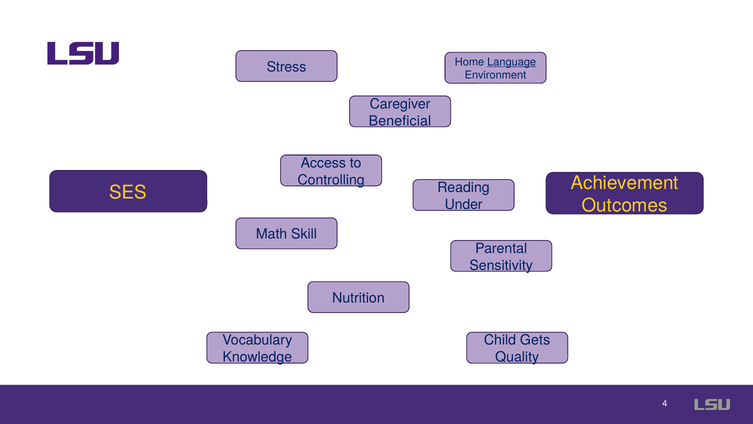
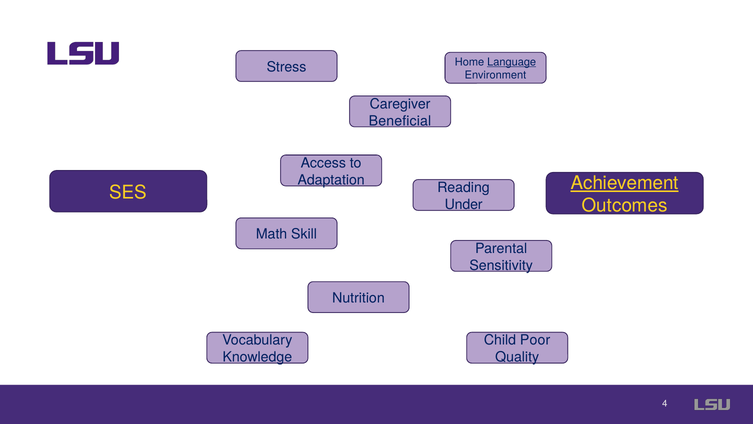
Controlling: Controlling -> Adaptation
Achievement underline: none -> present
Gets: Gets -> Poor
